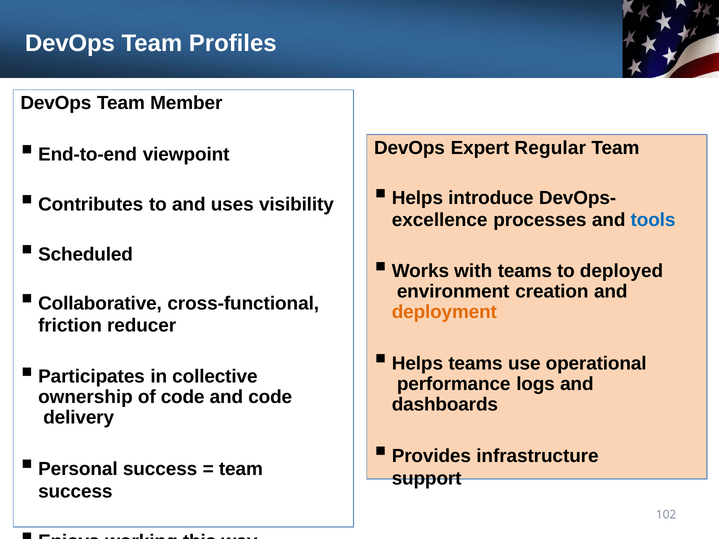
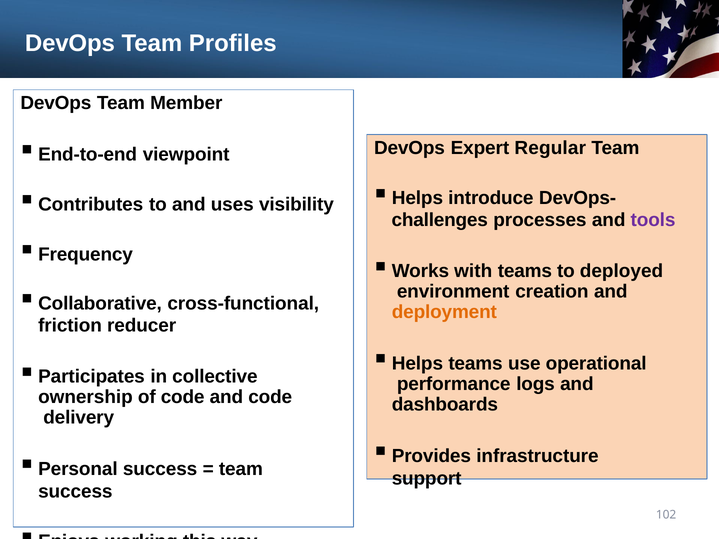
excellence: excellence -> challenges
tools colour: blue -> purple
Scheduled: Scheduled -> Frequency
